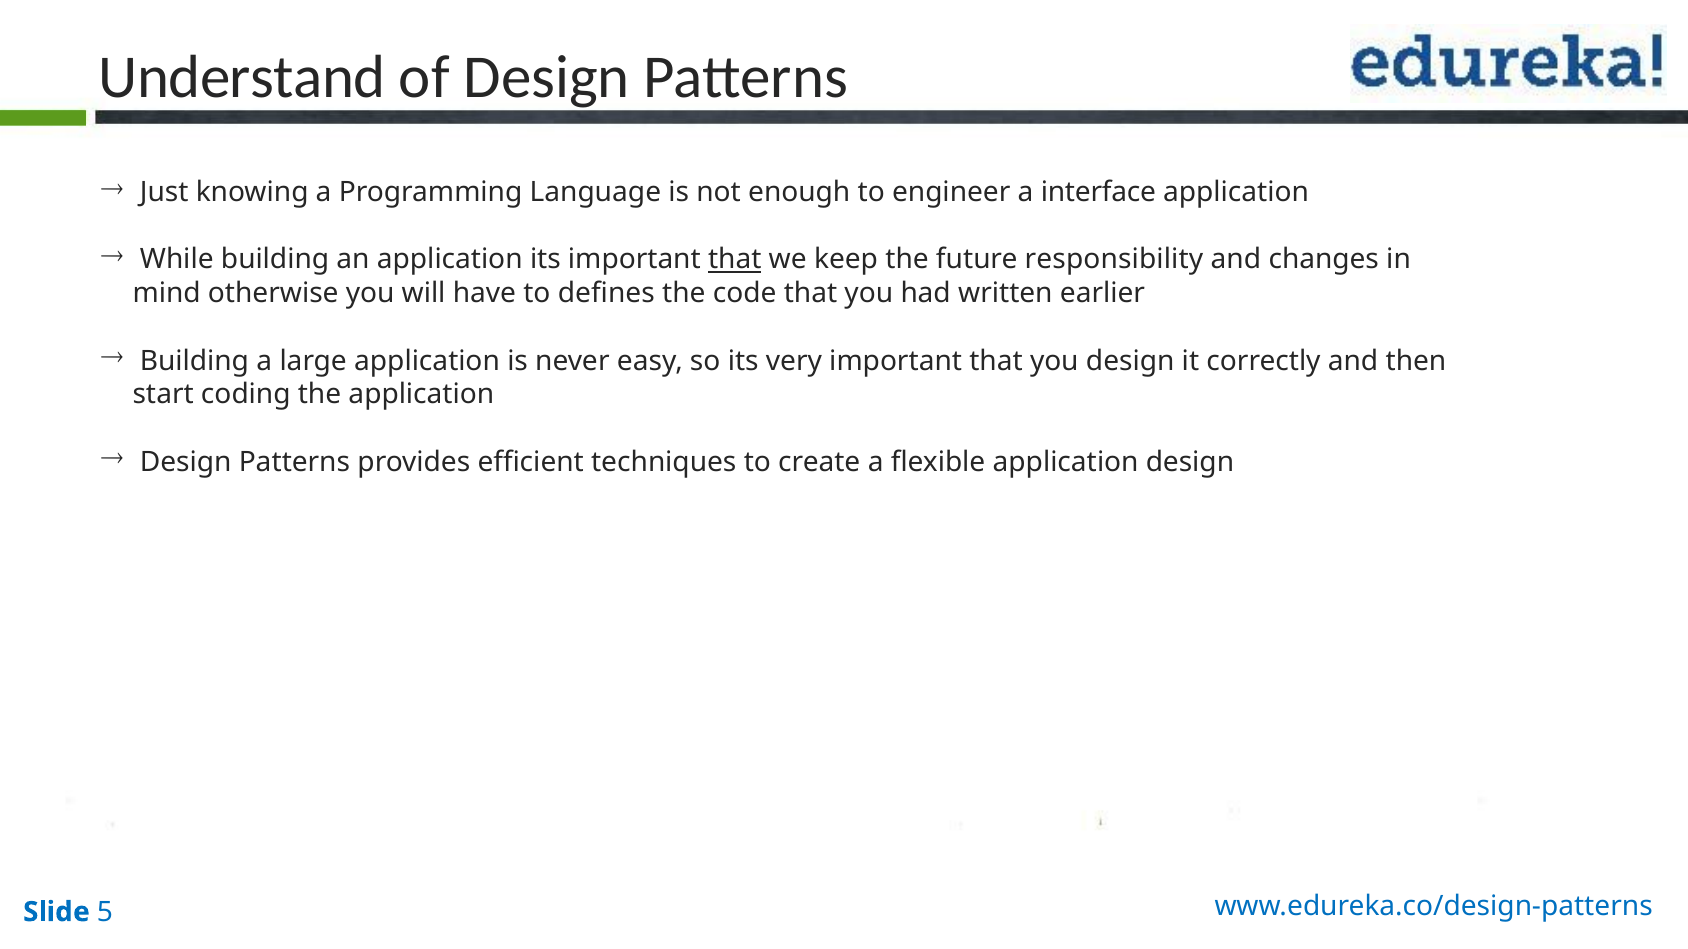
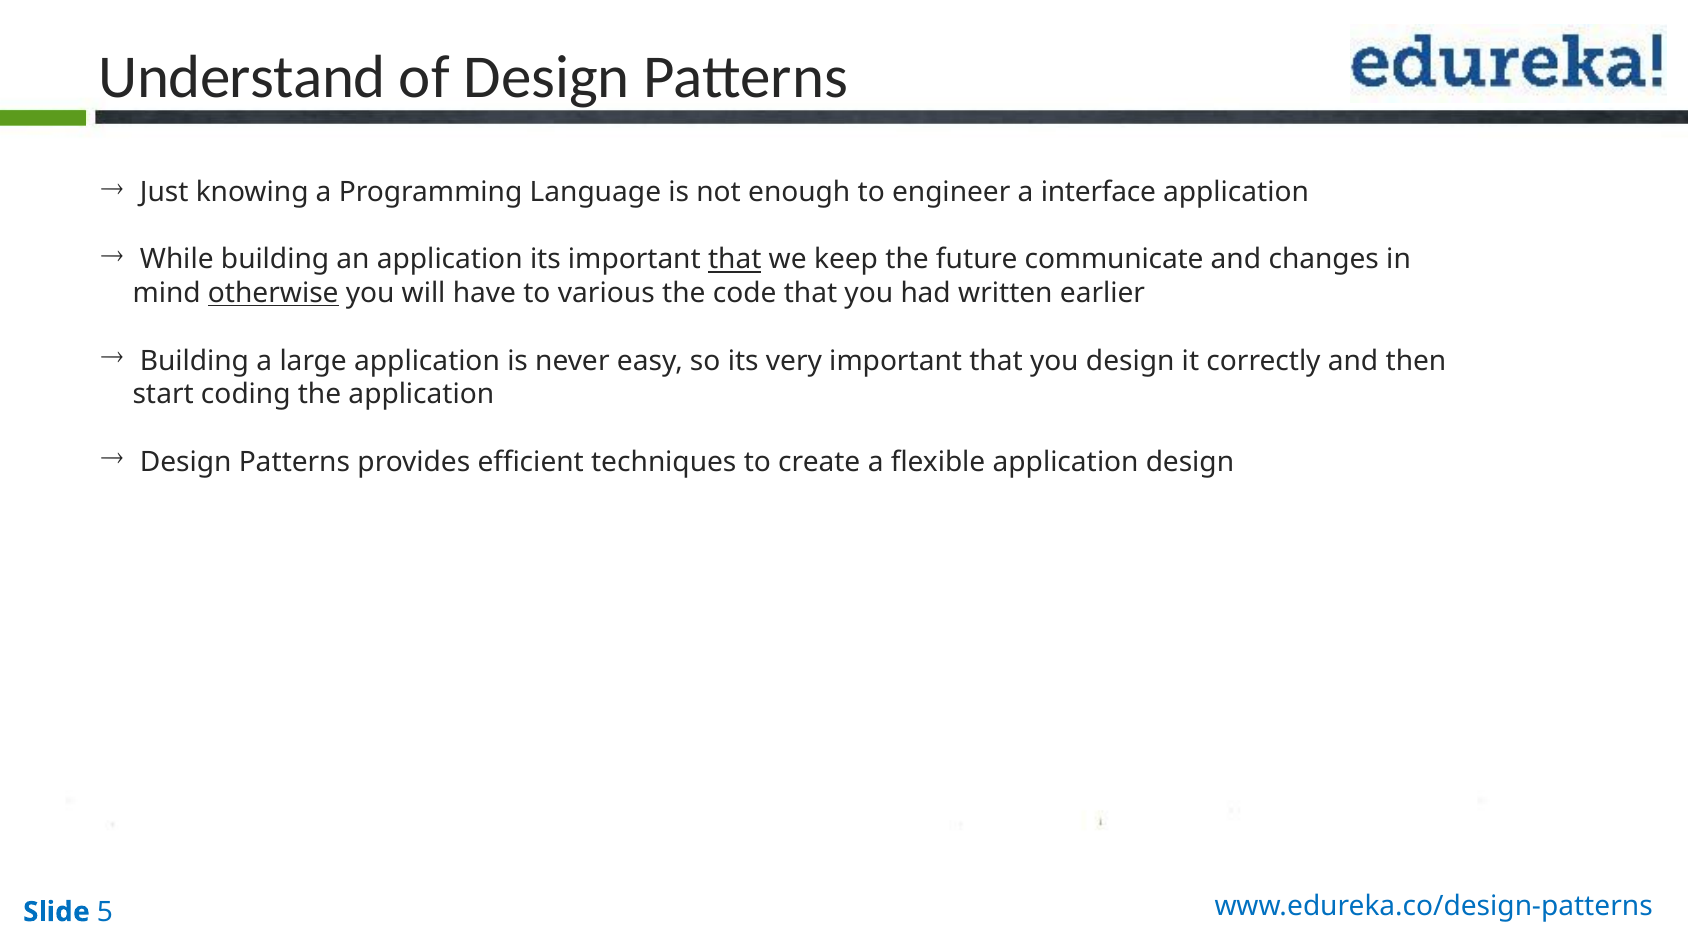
responsibility: responsibility -> communicate
otherwise underline: none -> present
defines: defines -> various
